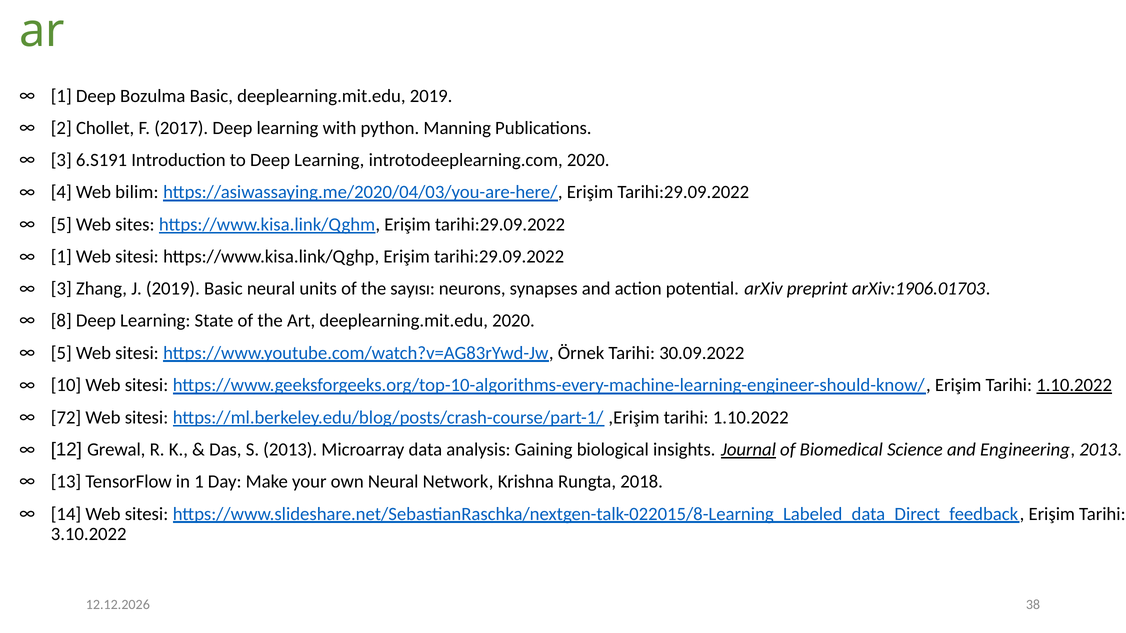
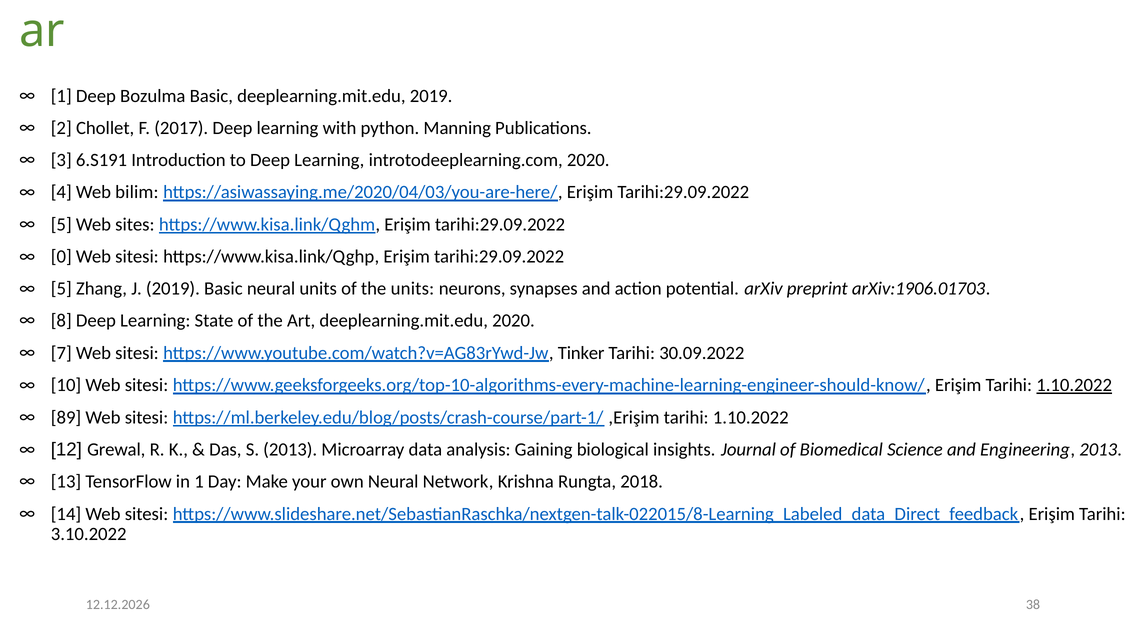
1 at (61, 257): 1 -> 0
3 at (61, 289): 3 -> 5
the sayısı: sayısı -> units
5 at (61, 353): 5 -> 7
Örnek: Örnek -> Tinker
72: 72 -> 89
Journal underline: present -> none
